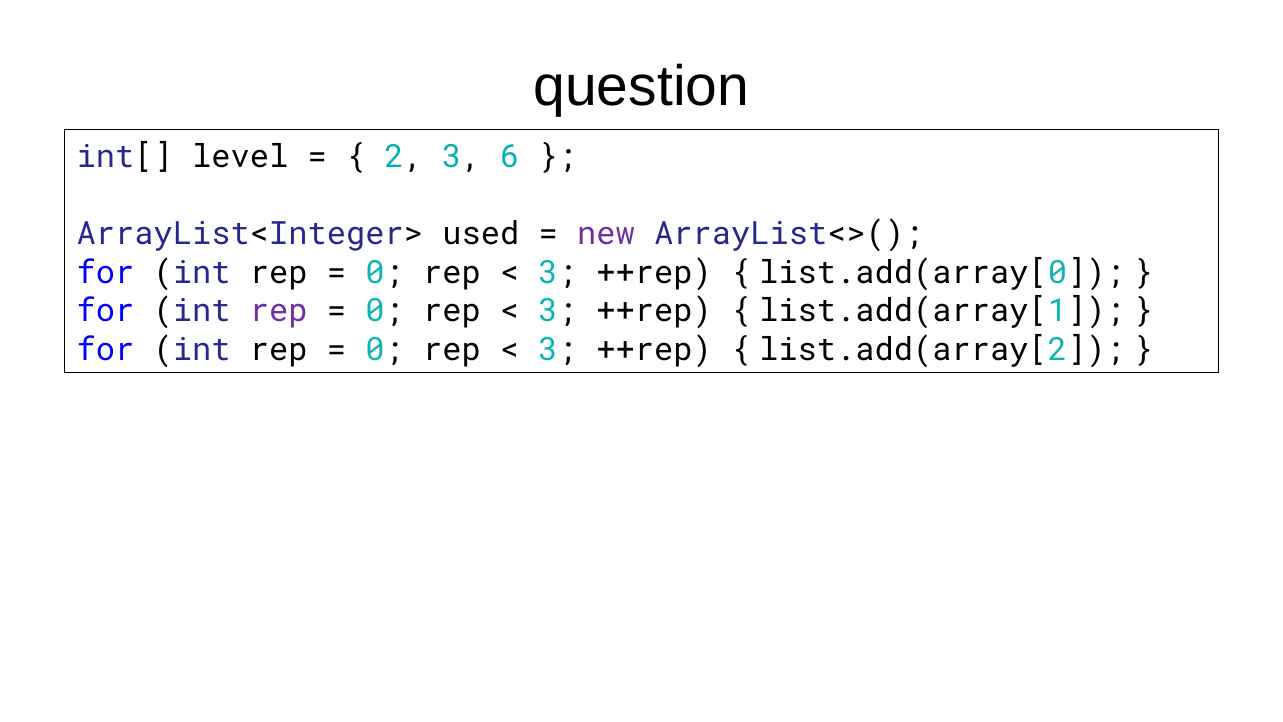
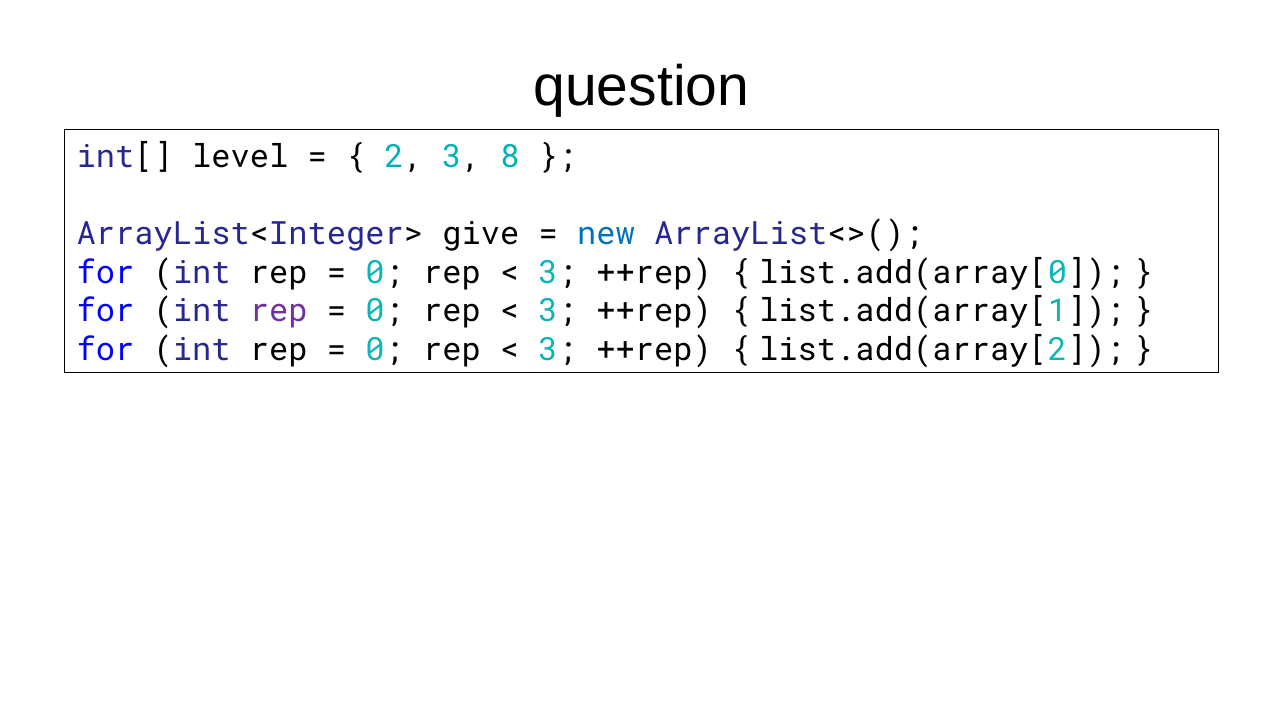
6: 6 -> 8
used: used -> give
new colour: purple -> blue
